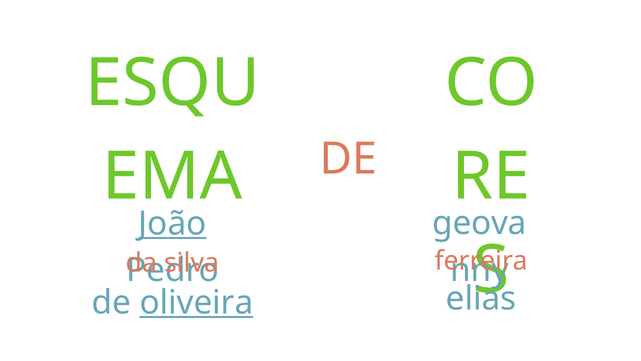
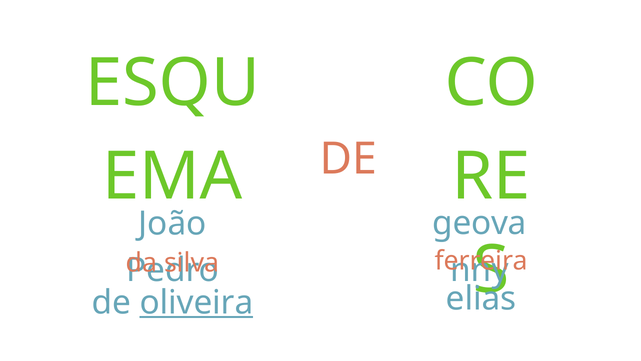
João underline: present -> none
